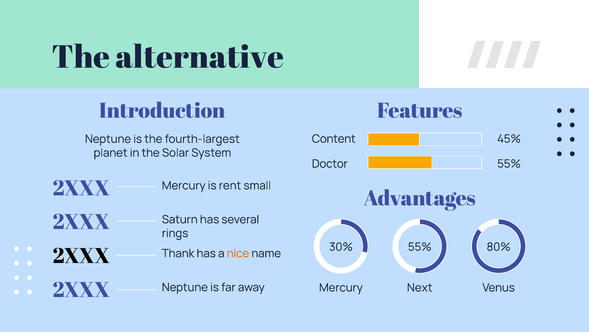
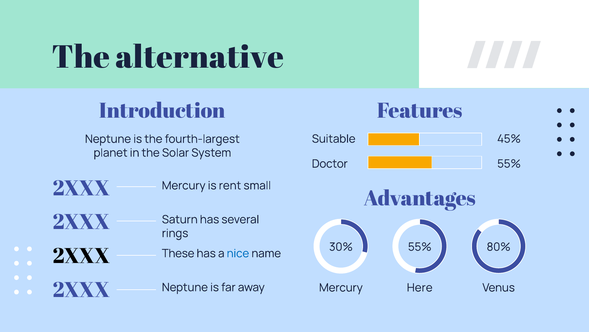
Content: Content -> Suitable
Thank: Thank -> These
nice colour: orange -> blue
Next: Next -> Here
